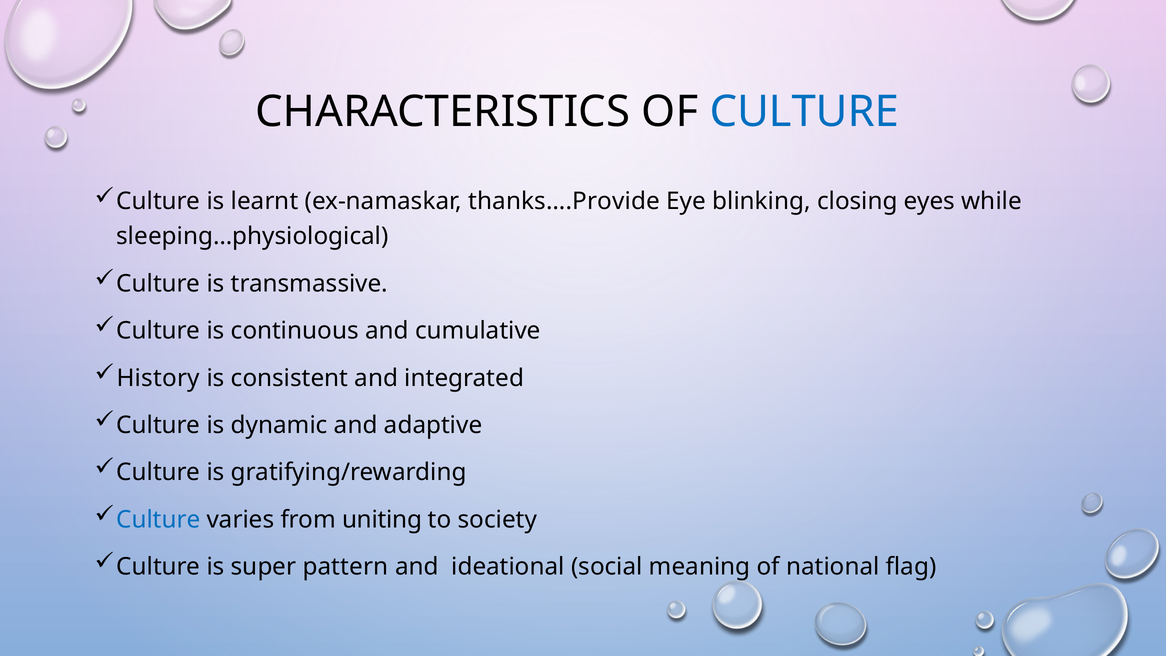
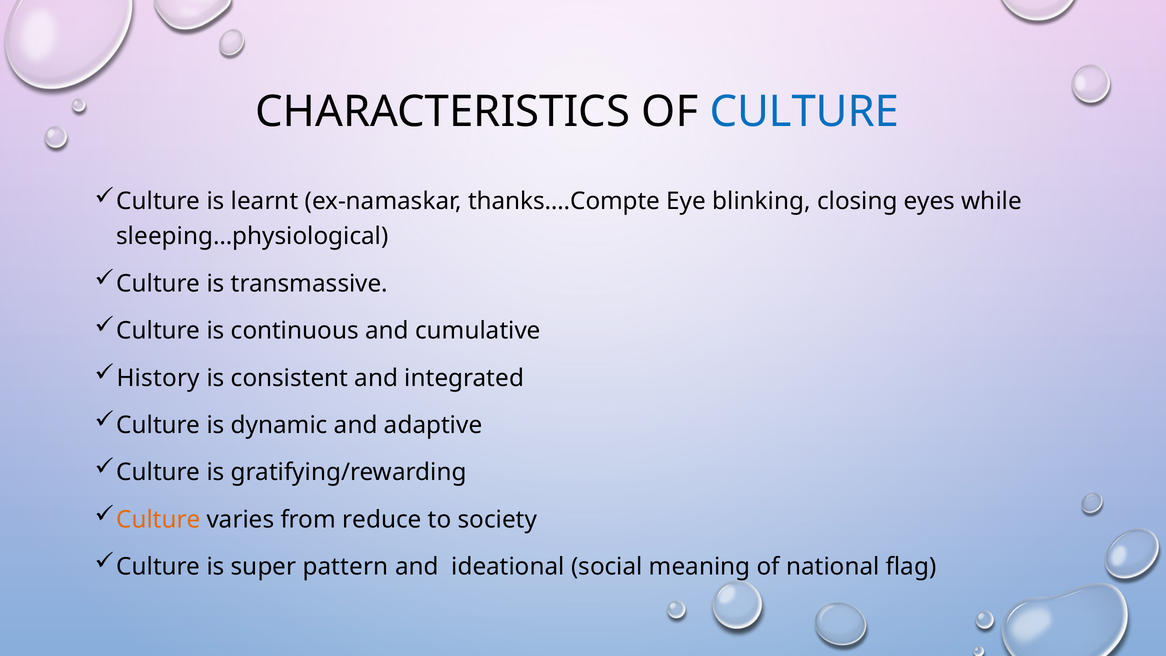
thanks….Provide: thanks….Provide -> thanks….Compte
Culture at (158, 519) colour: blue -> orange
uniting: uniting -> reduce
